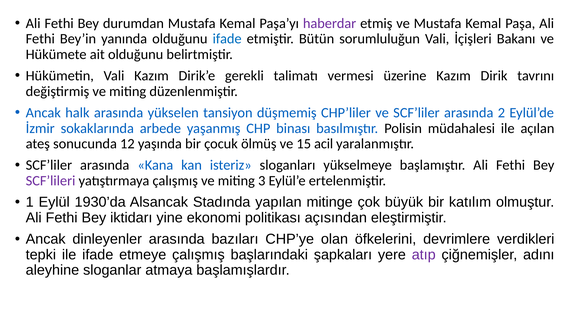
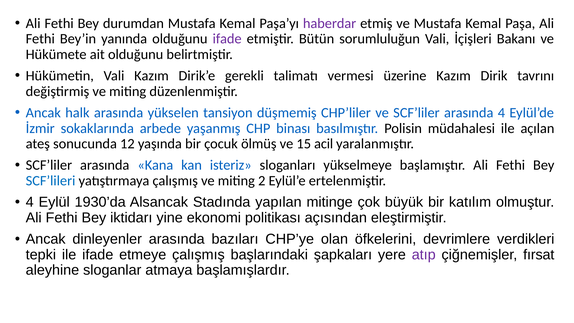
ifade at (227, 39) colour: blue -> purple
arasında 2: 2 -> 4
SCF’lileri colour: purple -> blue
3: 3 -> 2
1 at (30, 202): 1 -> 4
adını: adını -> fırsat
